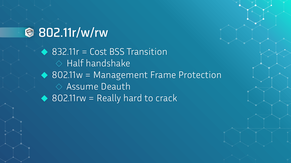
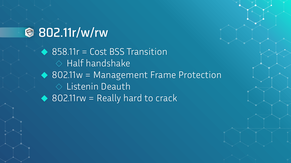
832.11r: 832.11r -> 858.11r
Assume: Assume -> Listenin
